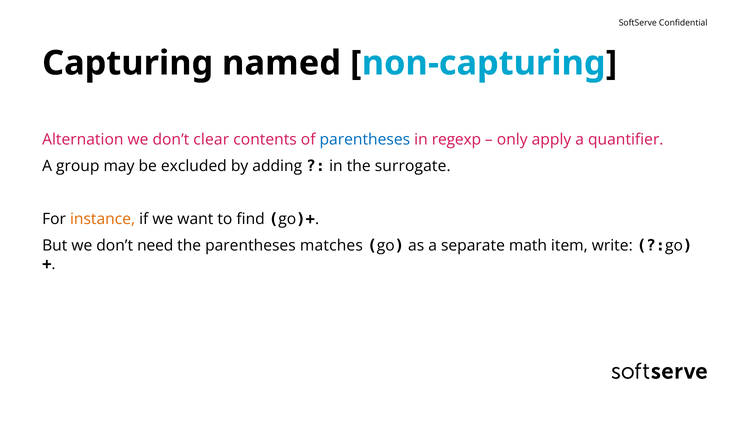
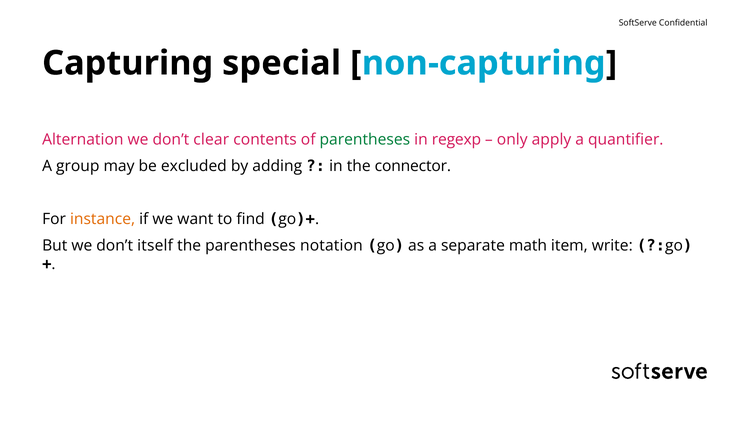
named: named -> special
parentheses at (365, 140) colour: blue -> green
surrogate: surrogate -> connector
need: need -> itself
matches: matches -> notation
